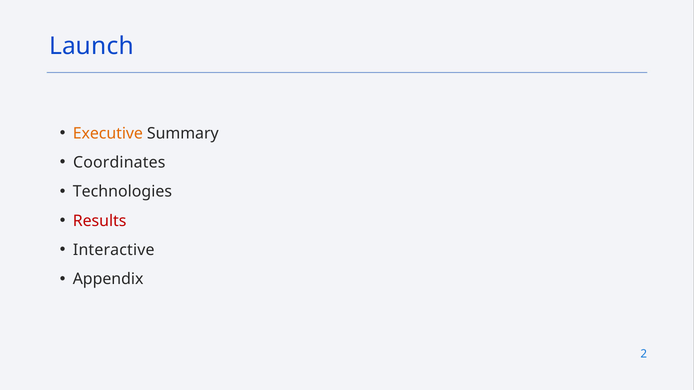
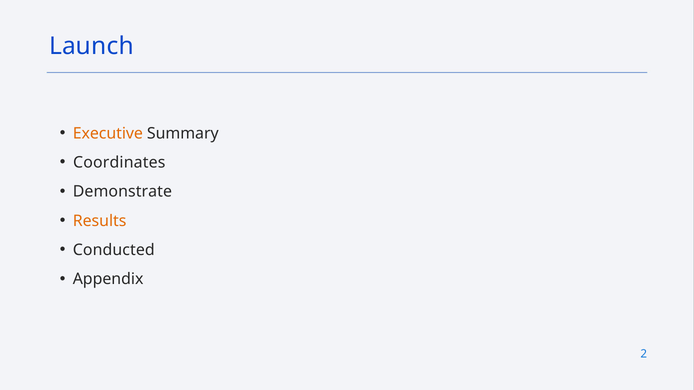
Technologies: Technologies -> Demonstrate
Results colour: red -> orange
Interactive: Interactive -> Conducted
